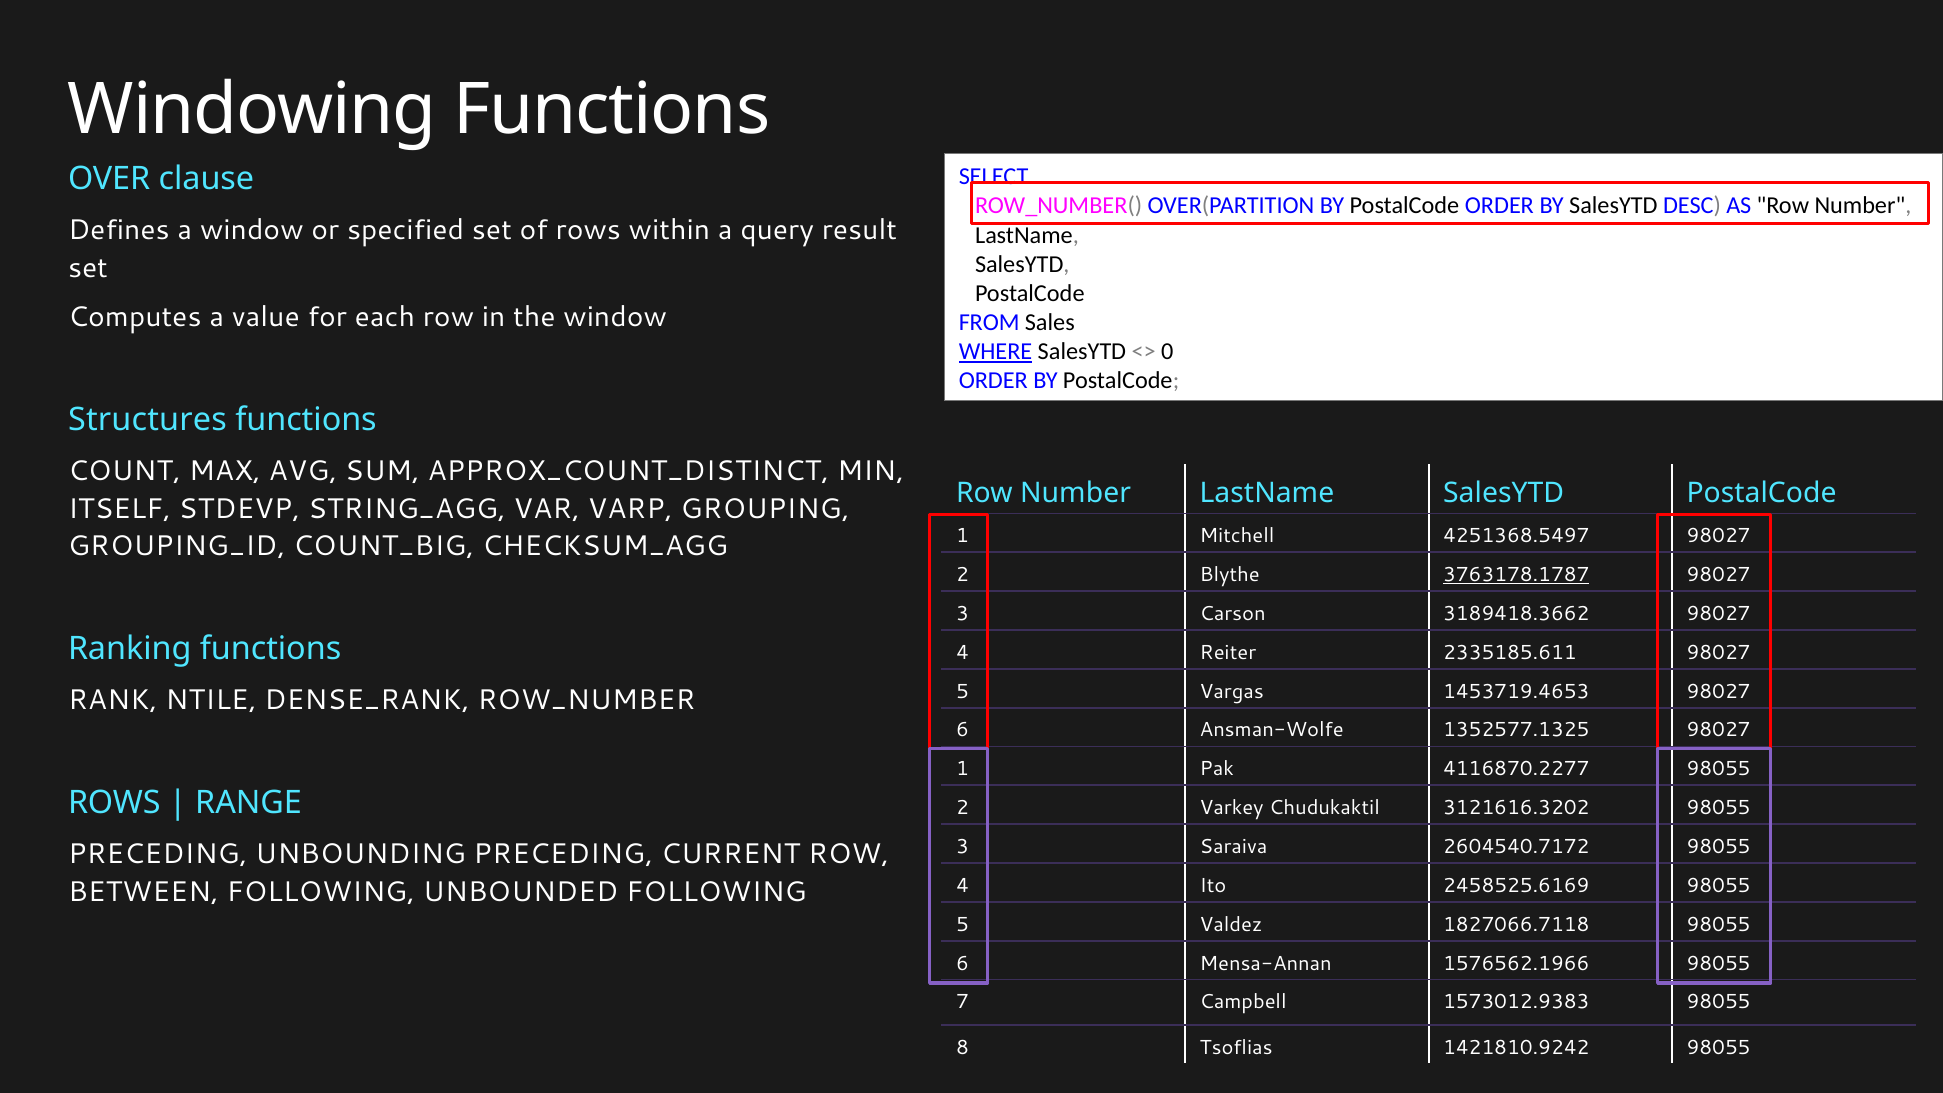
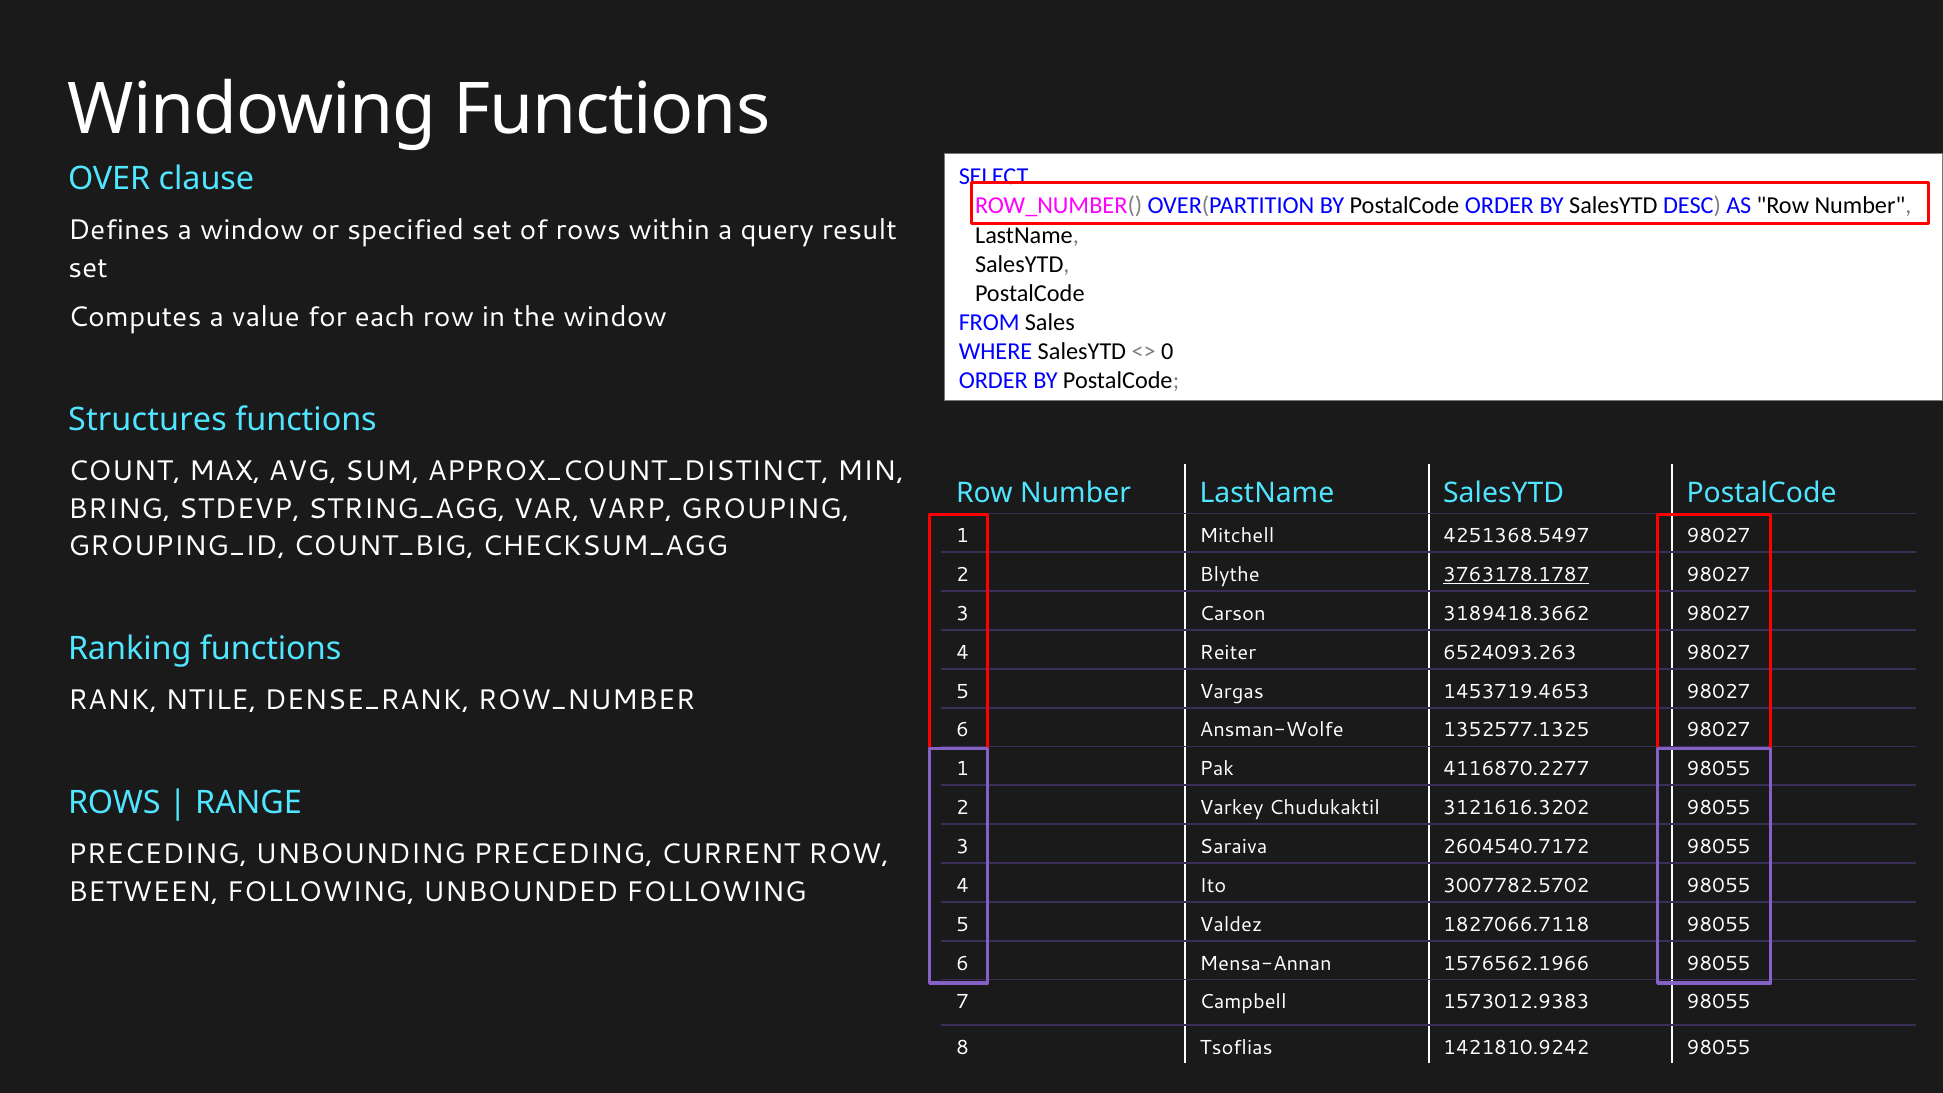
WHERE underline: present -> none
ITSELF: ITSELF -> BRING
2335185.611: 2335185.611 -> 6524093.263
2458525.6169: 2458525.6169 -> 3007782.5702
